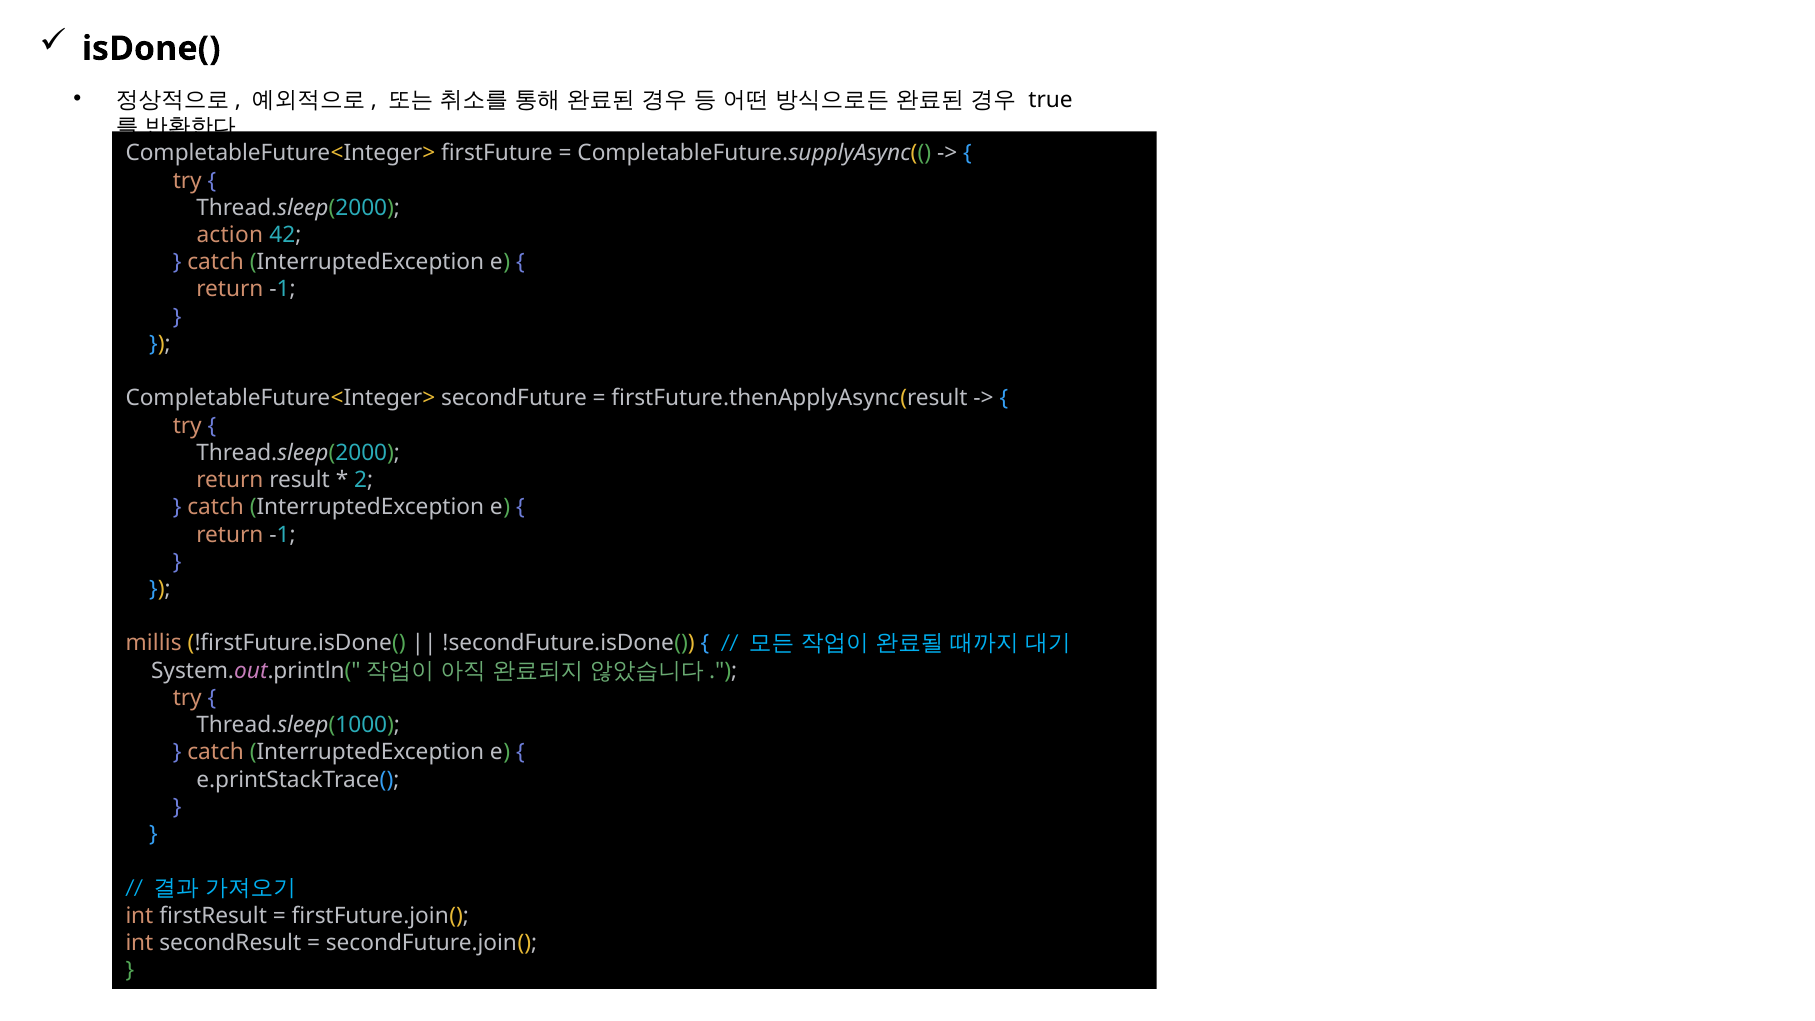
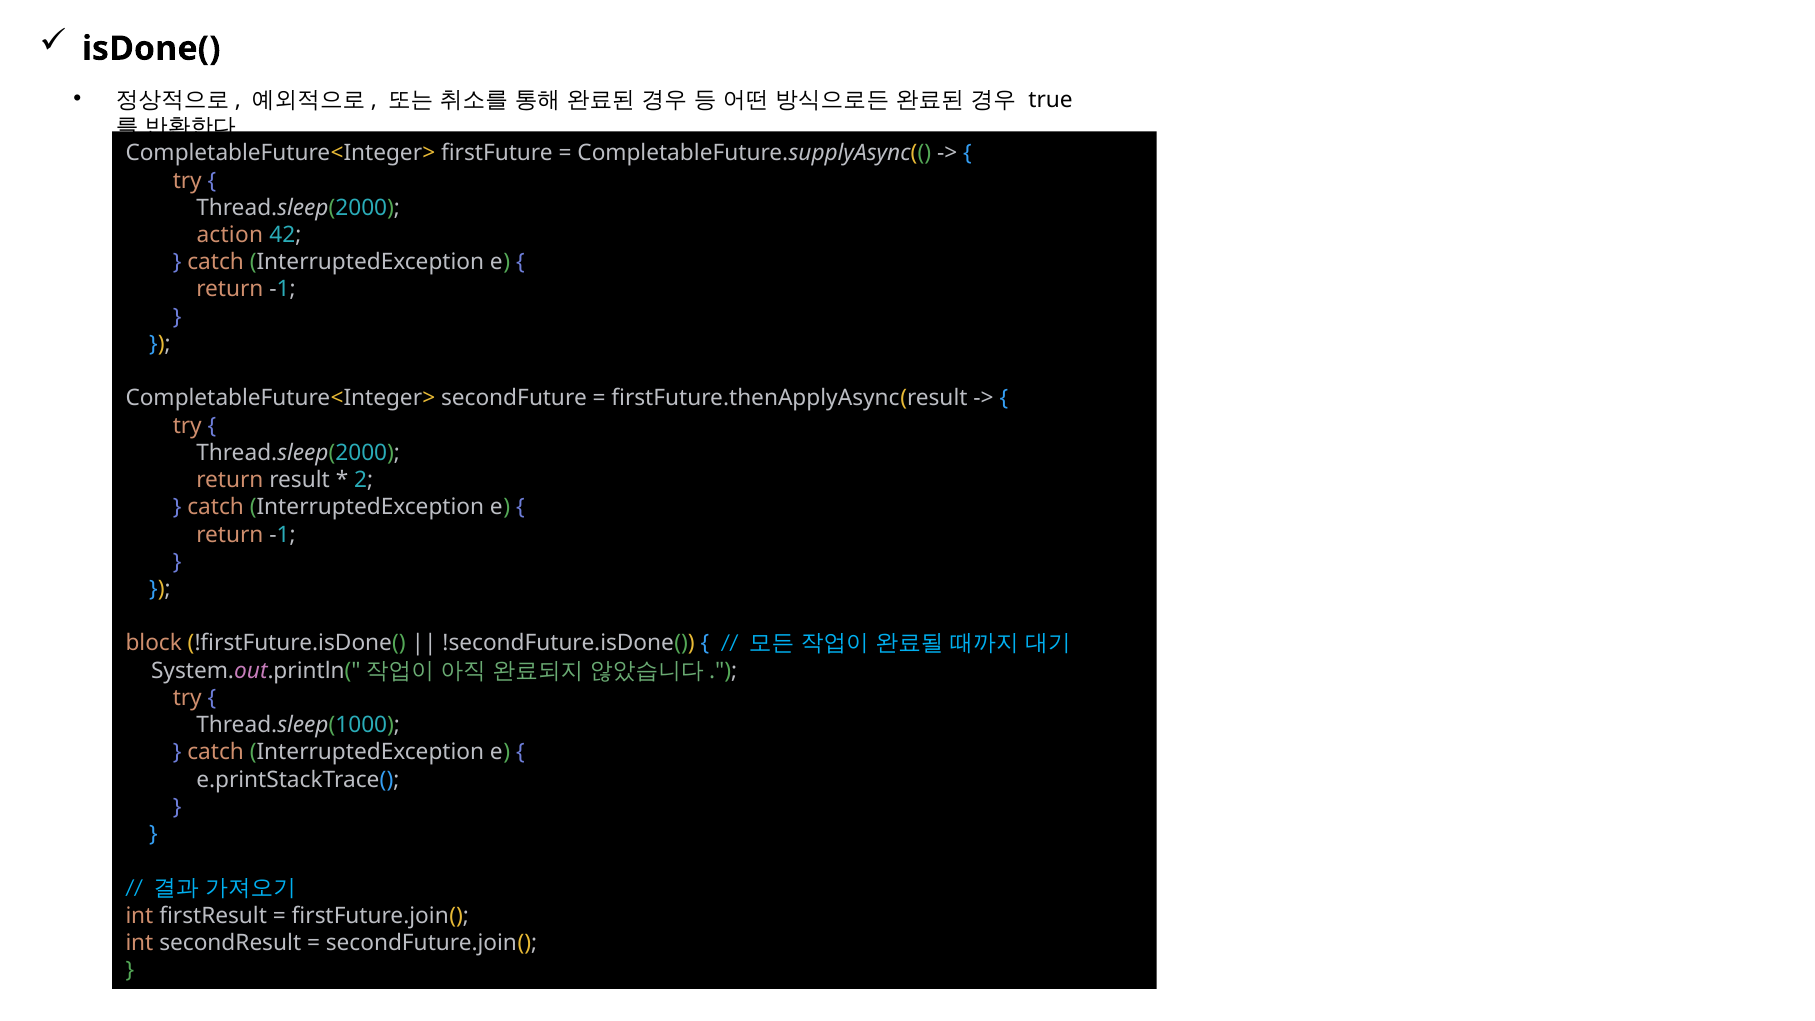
millis: millis -> block
